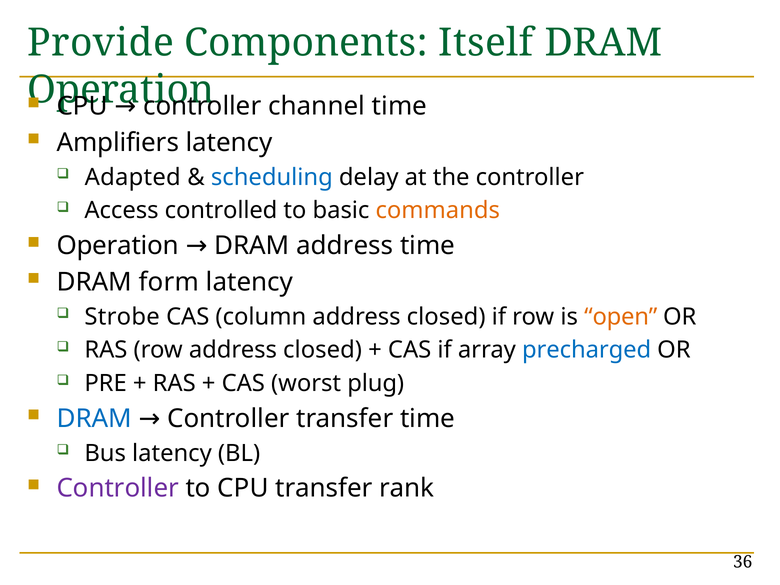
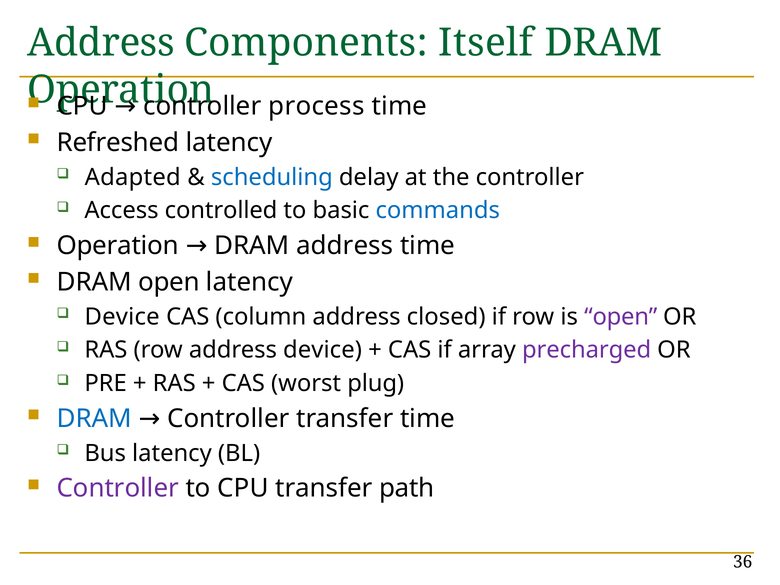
Provide at (101, 43): Provide -> Address
channel: channel -> process
Amplifiers: Amplifiers -> Refreshed
commands colour: orange -> blue
DRAM form: form -> open
Strobe at (122, 317): Strobe -> Device
open at (621, 317) colour: orange -> purple
row address closed: closed -> device
precharged colour: blue -> purple
rank: rank -> path
